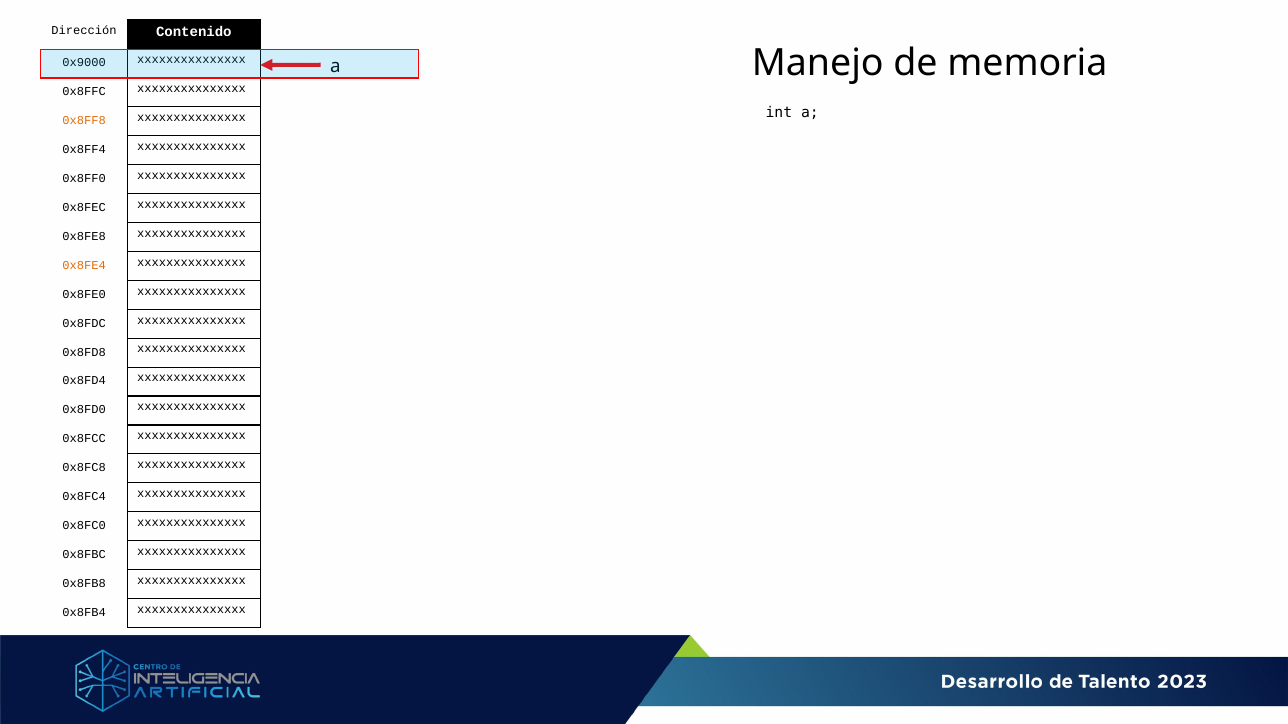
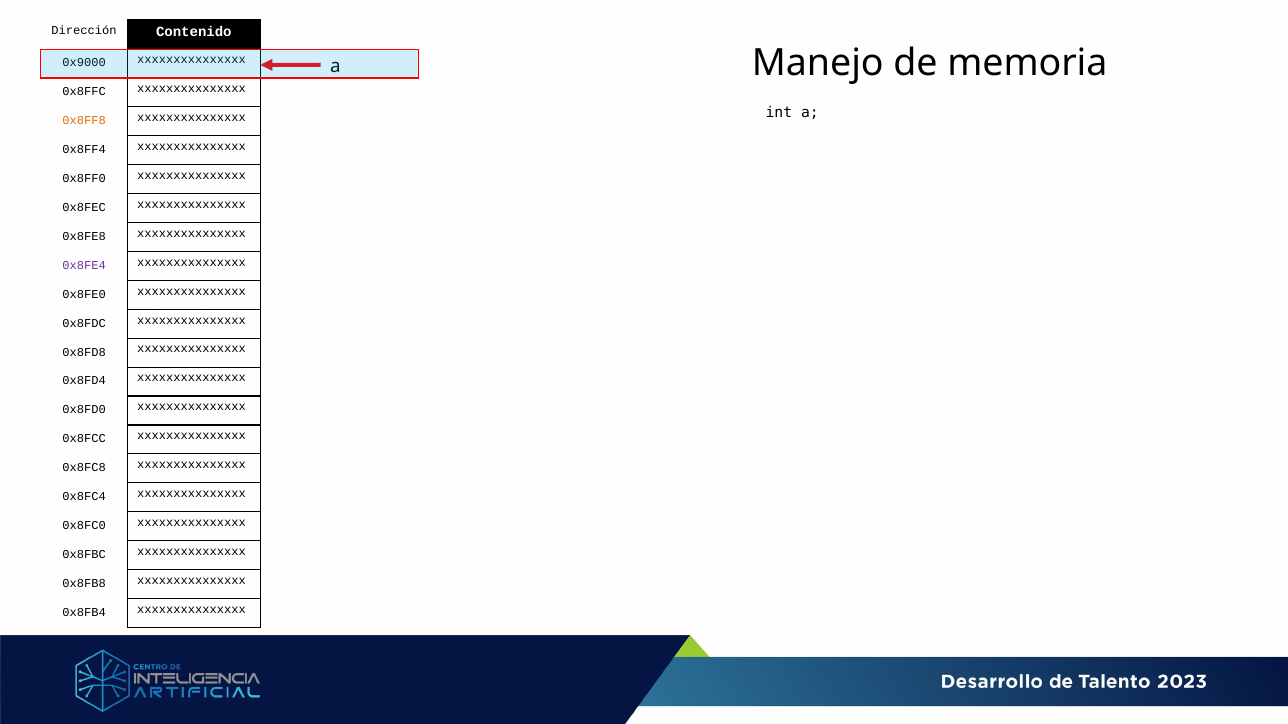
0x8FE4 colour: orange -> purple
